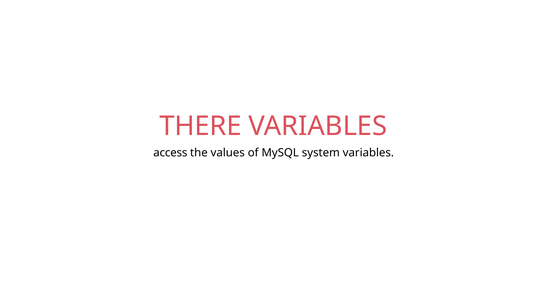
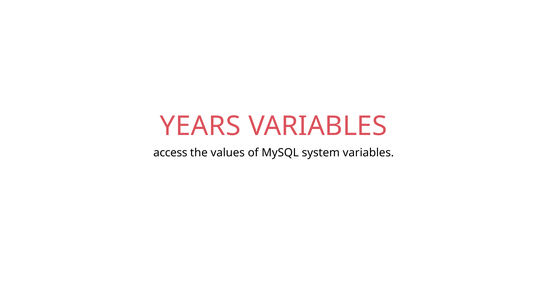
THERE: THERE -> YEARS
